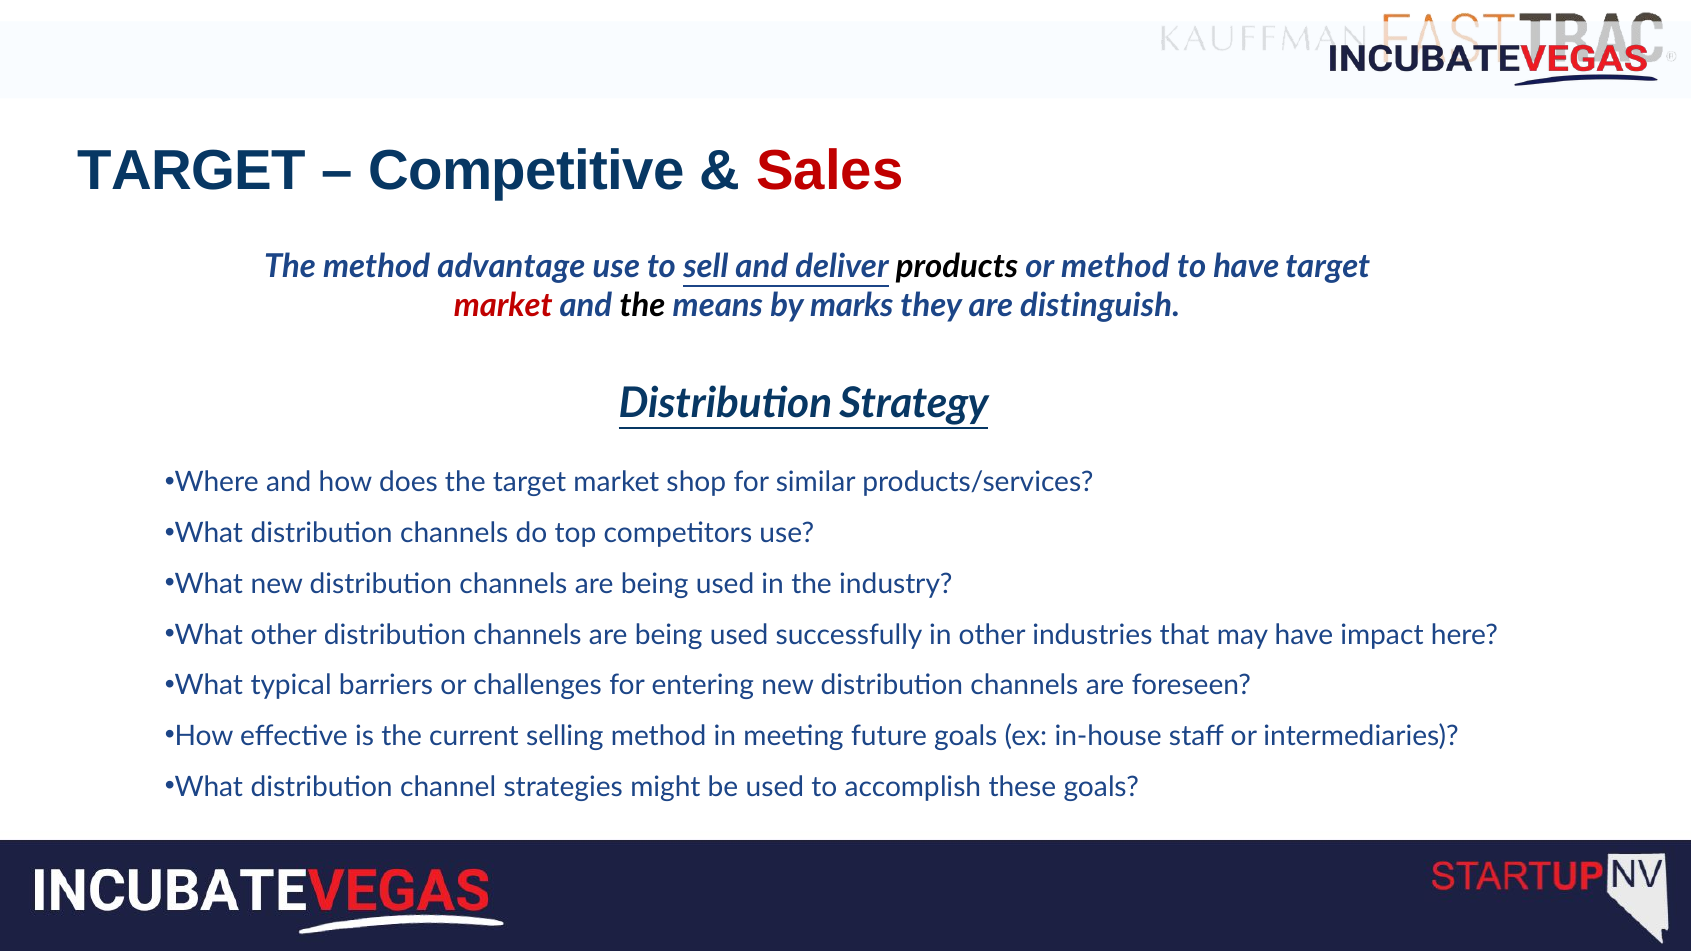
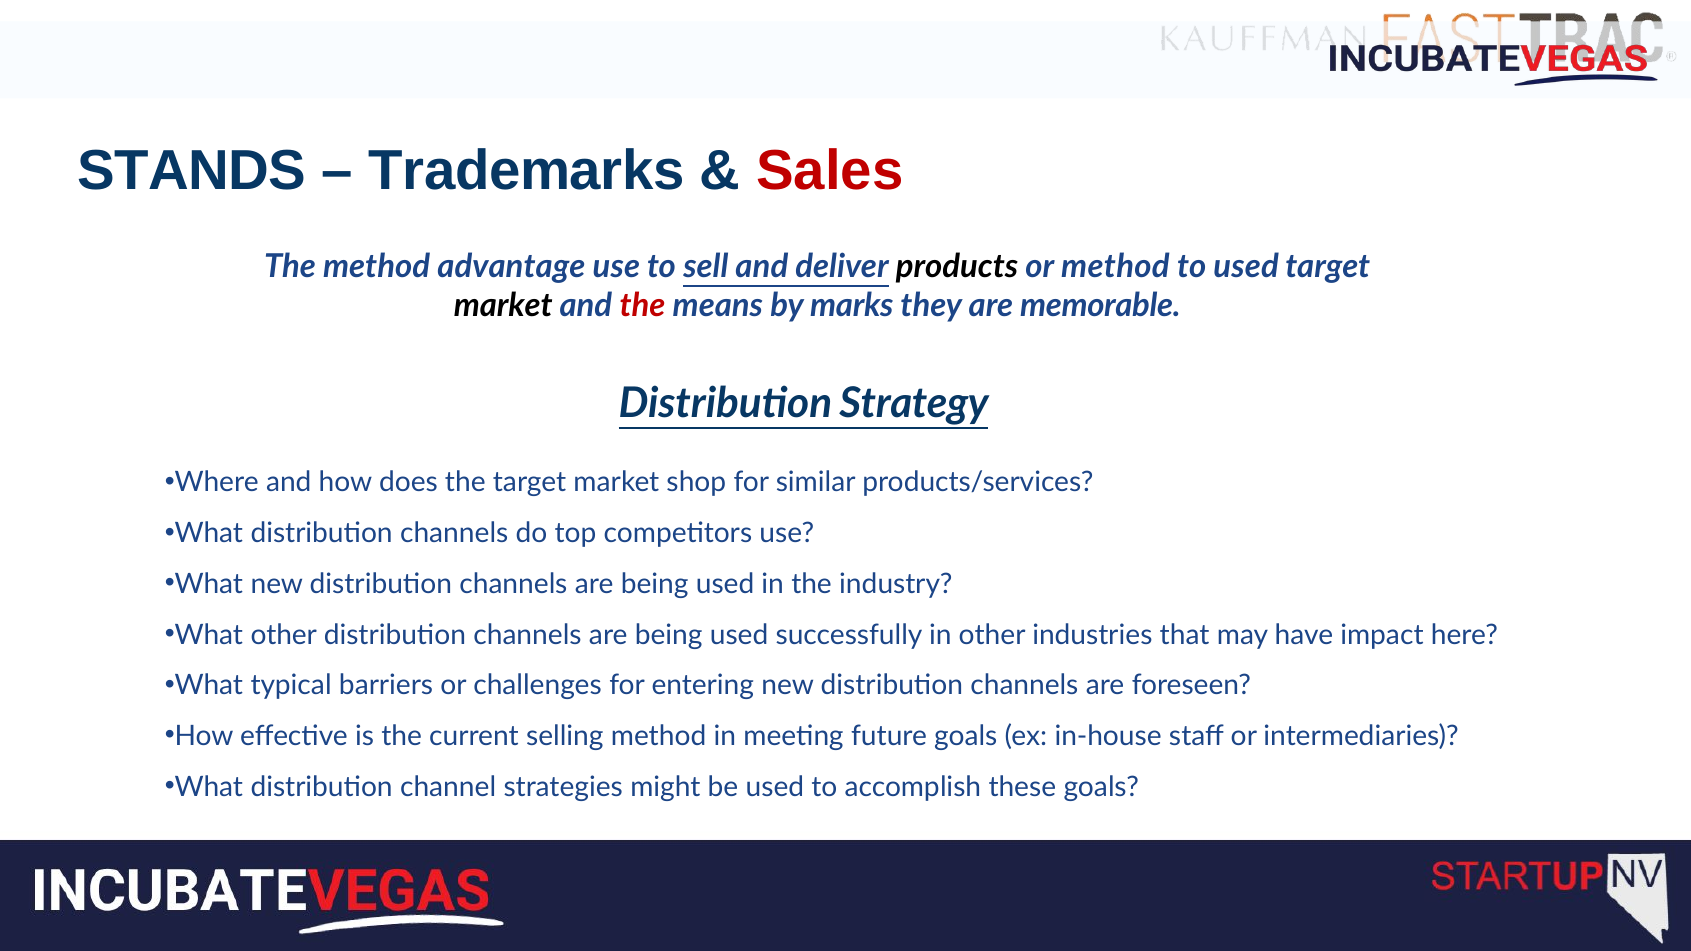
TARGET at (192, 171): TARGET -> STANDS
Competitive: Competitive -> Trademarks
to have: have -> used
market at (503, 306) colour: red -> black
the at (643, 306) colour: black -> red
distinguish: distinguish -> memorable
